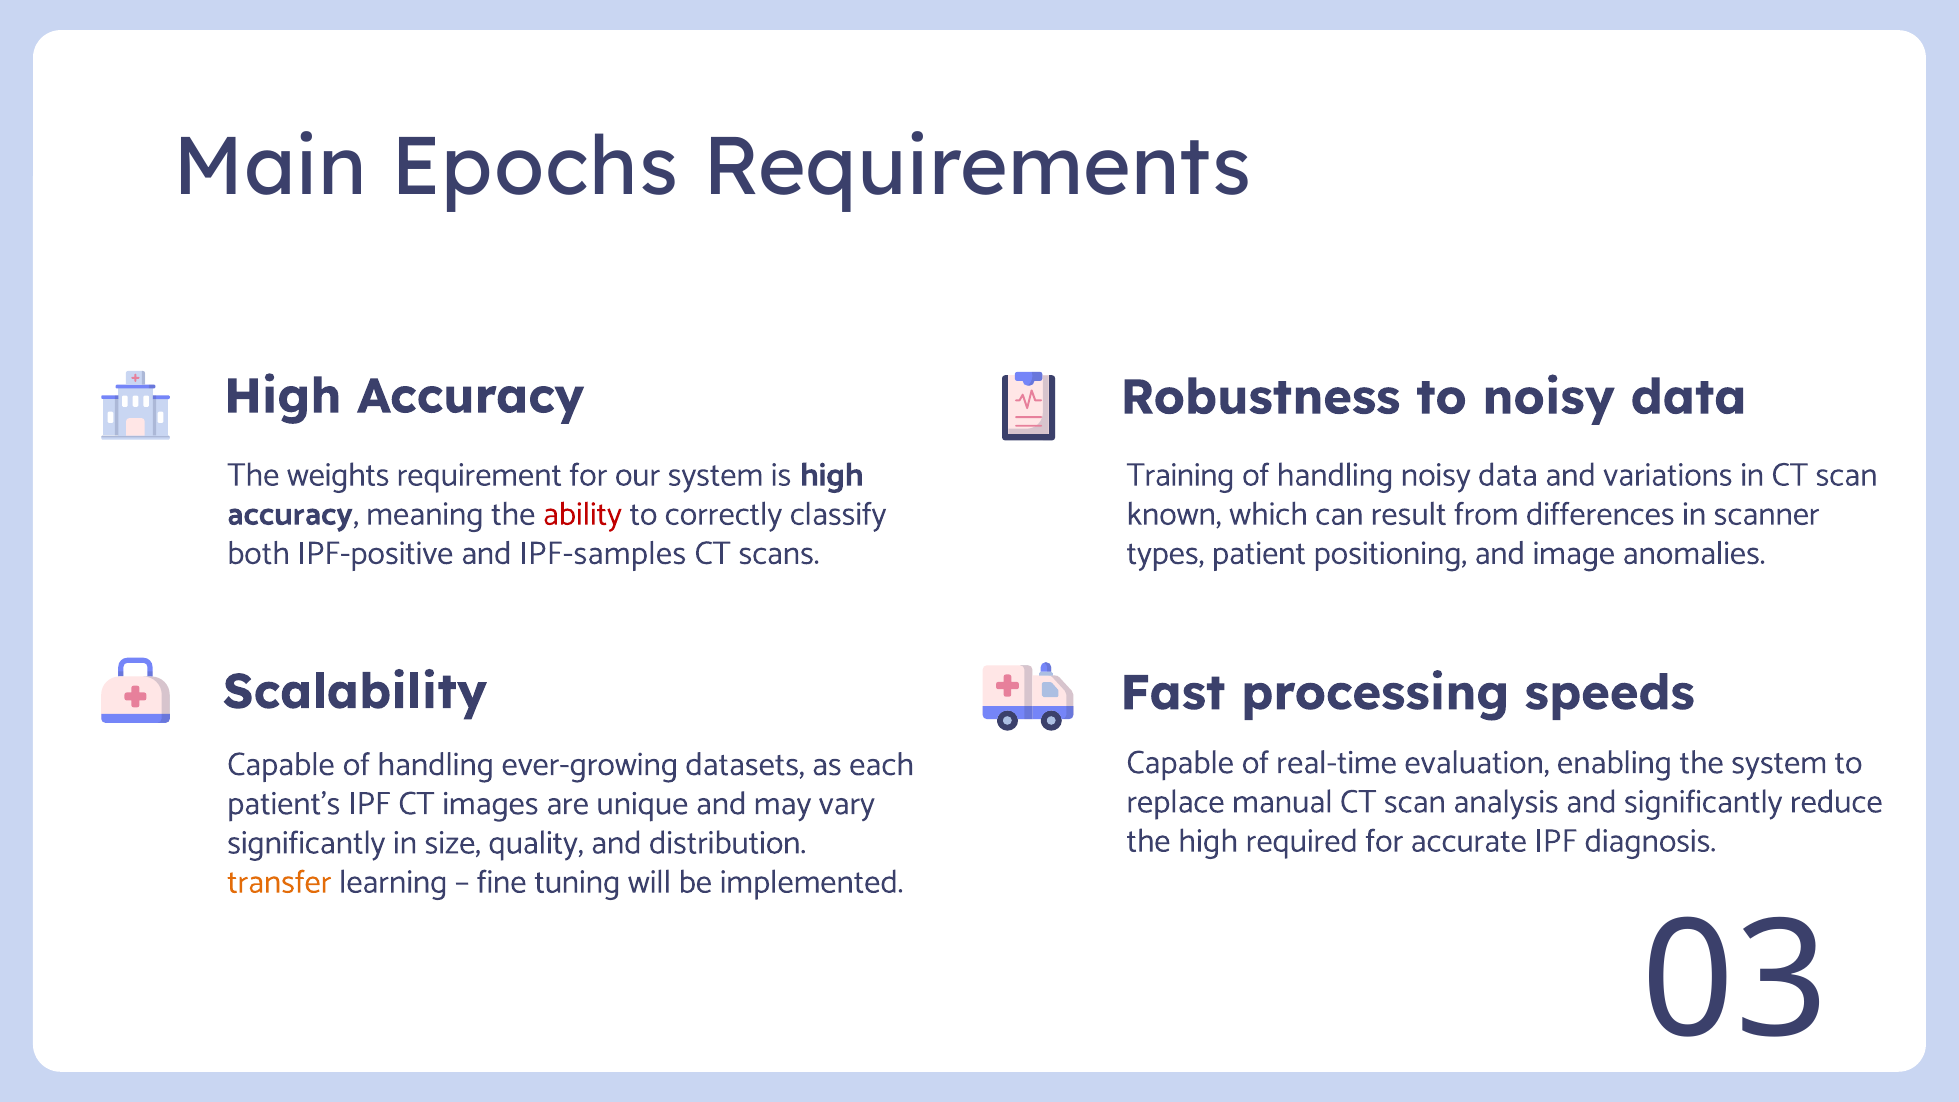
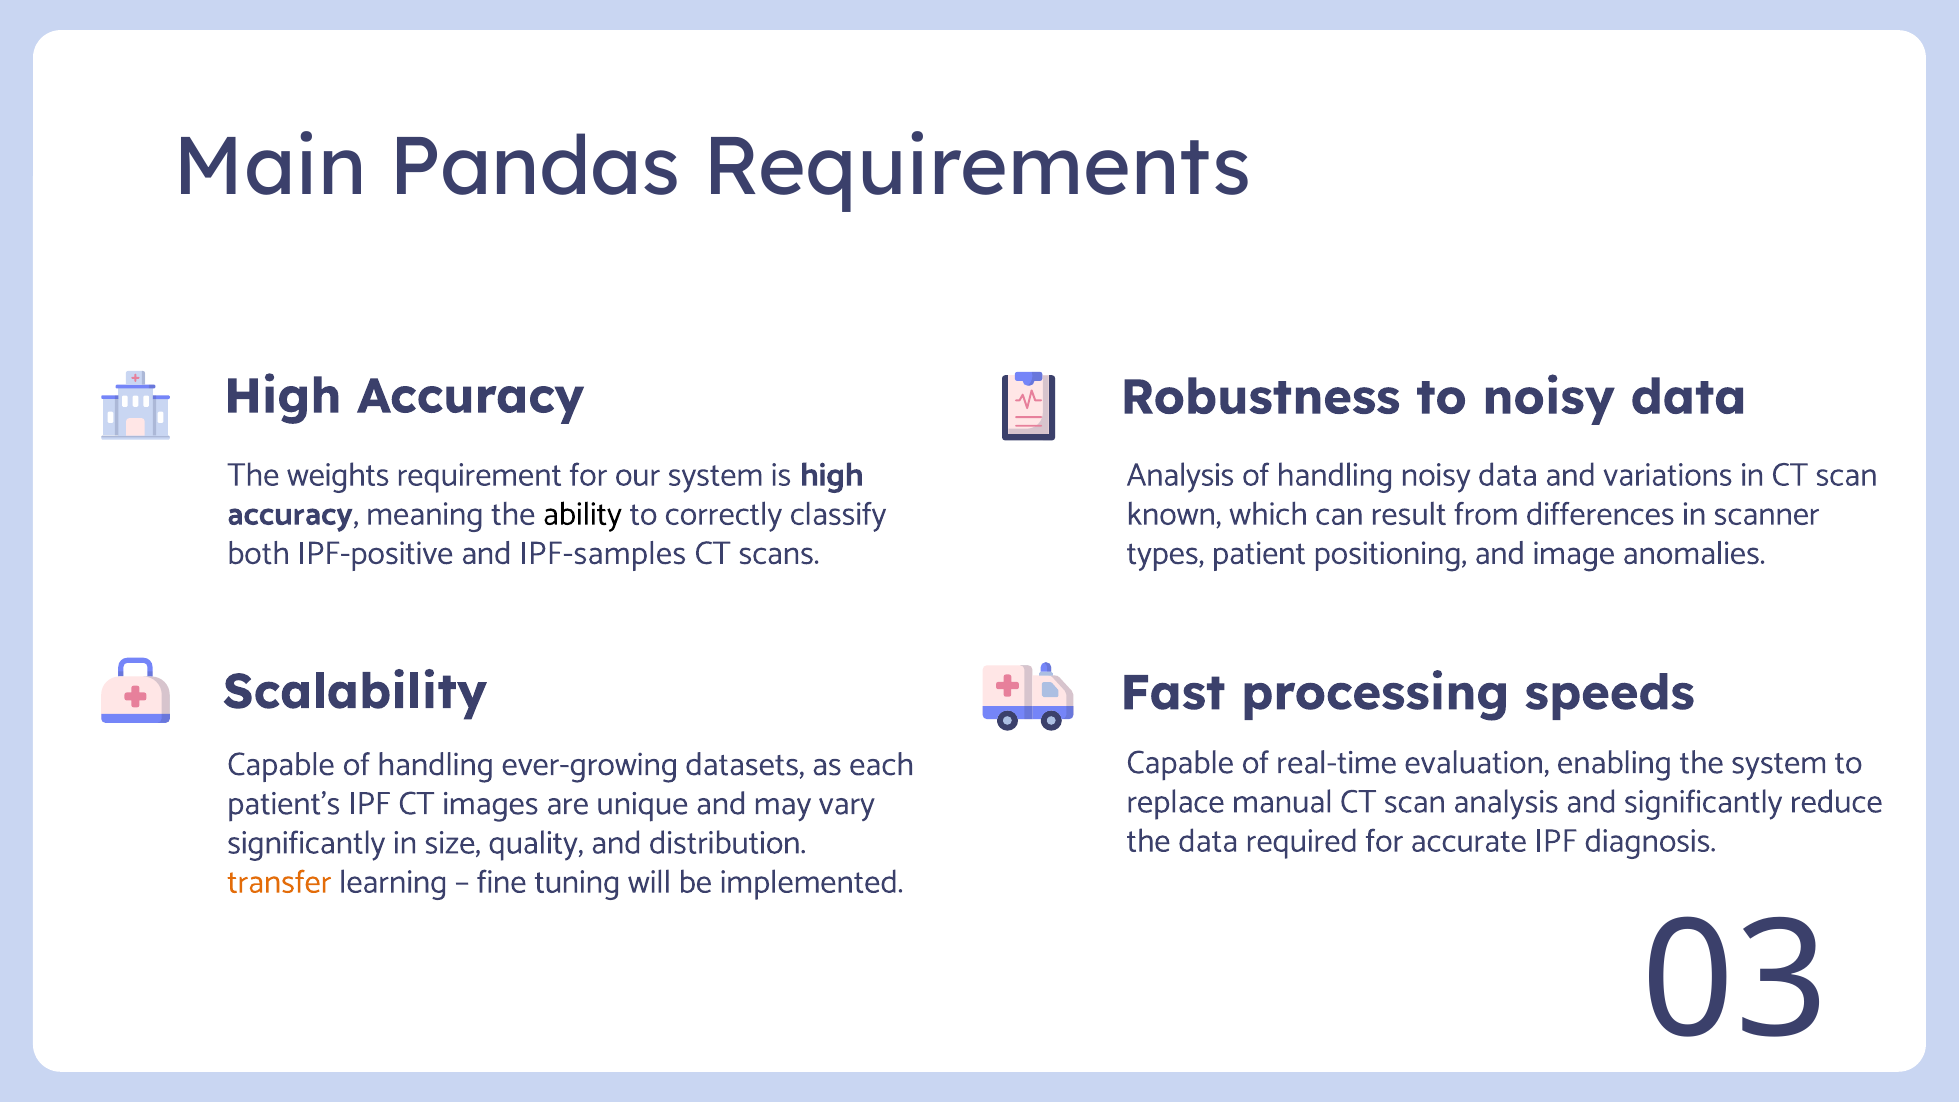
Epochs: Epochs -> Pandas
Training at (1180, 475): Training -> Analysis
ability colour: red -> black
the high: high -> data
